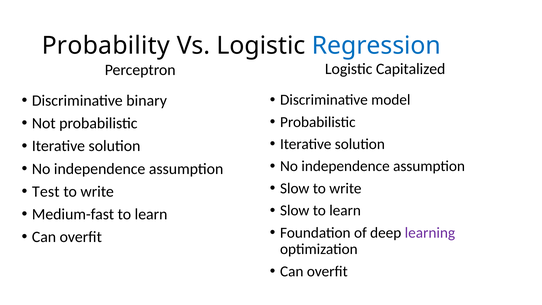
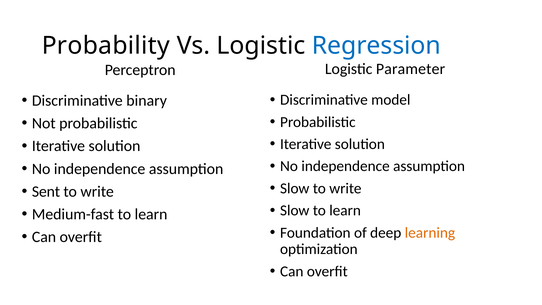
Capitalized: Capitalized -> Parameter
Test: Test -> Sent
learning colour: purple -> orange
